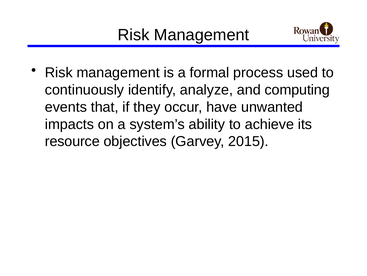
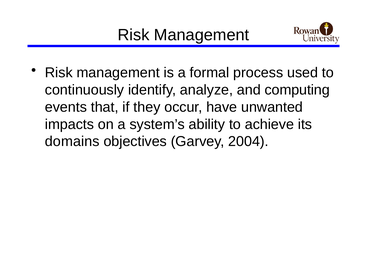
resource: resource -> domains
2015: 2015 -> 2004
